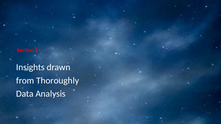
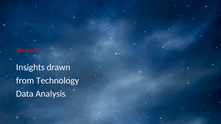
Thoroughly: Thoroughly -> Technology
